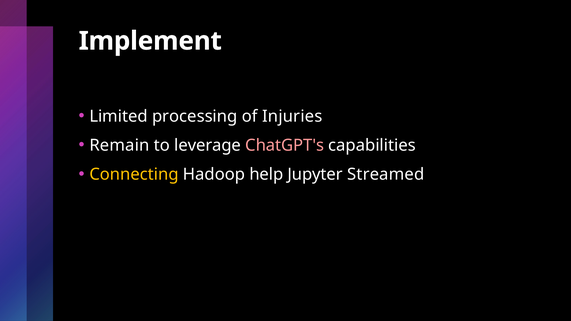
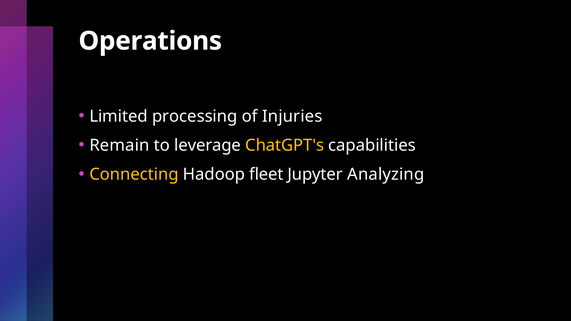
Implement: Implement -> Operations
ChatGPT's colour: pink -> yellow
help: help -> fleet
Streamed: Streamed -> Analyzing
